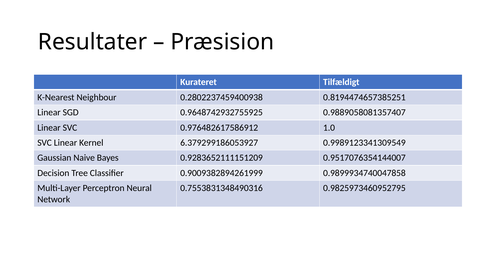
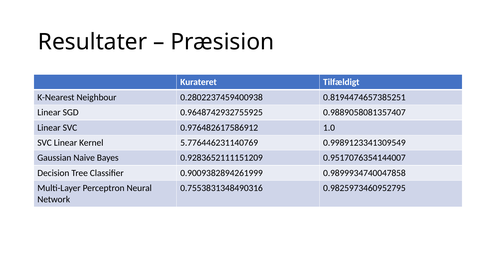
6.379299186053927: 6.379299186053927 -> 5.776446231140769
